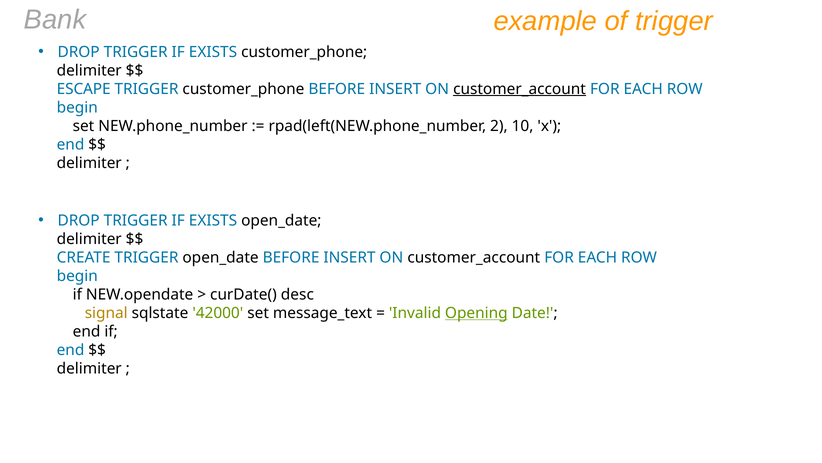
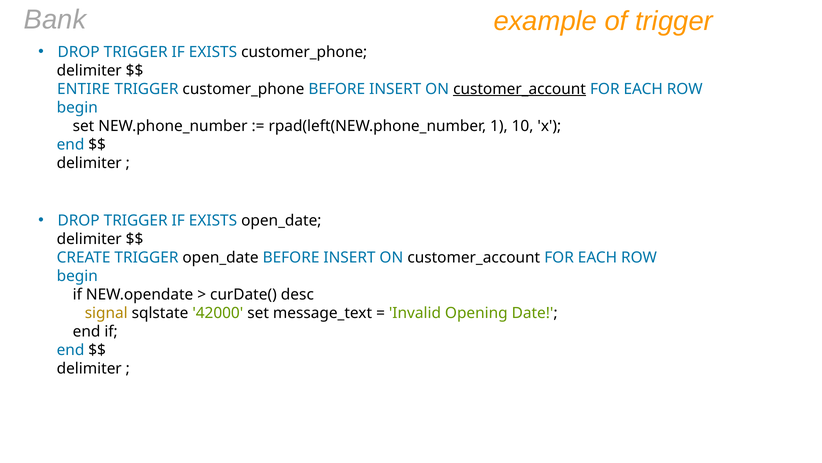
ESCAPE: ESCAPE -> ENTIRE
2: 2 -> 1
Opening underline: present -> none
